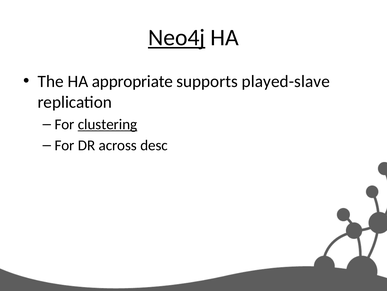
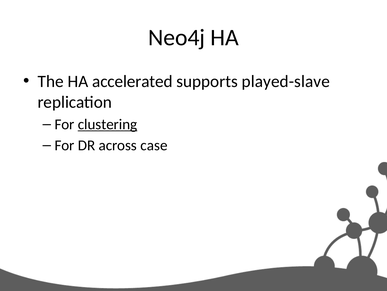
Neo4j underline: present -> none
appropriate: appropriate -> accelerated
desc: desc -> case
